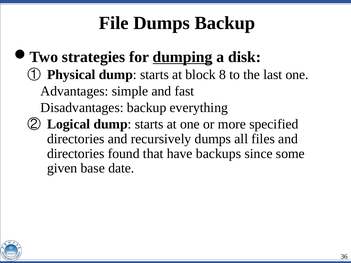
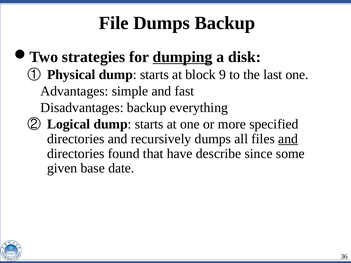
8: 8 -> 9
and at (288, 139) underline: none -> present
backups: backups -> describe
